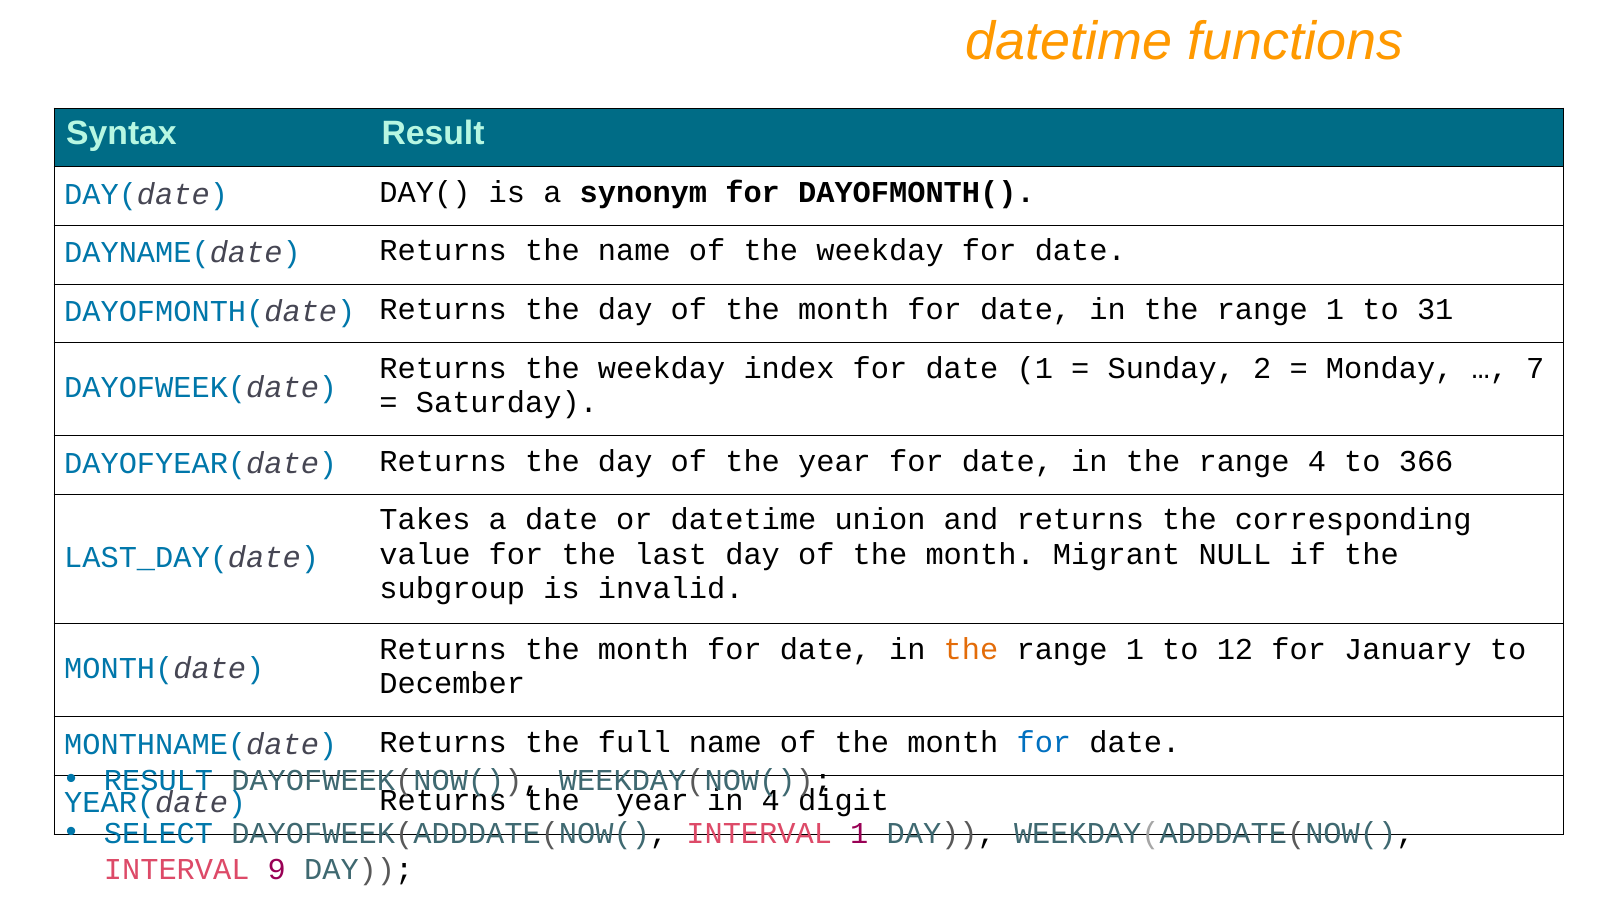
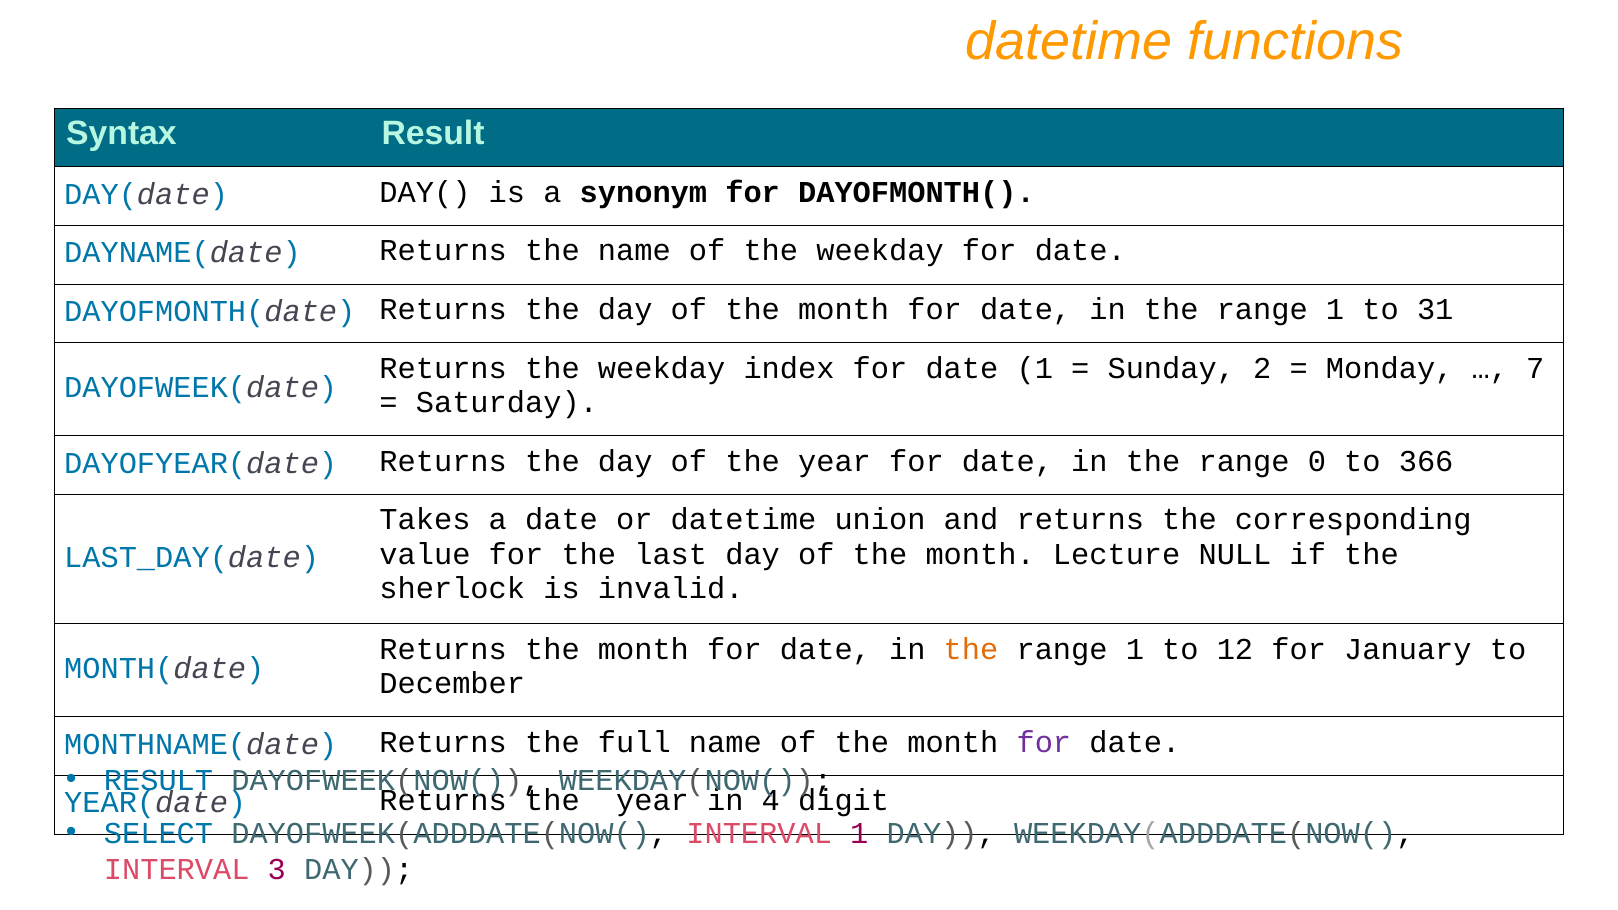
range 4: 4 -> 0
Migrant: Migrant -> Lecture
subgroup: subgroup -> sherlock
for at (1044, 742) colour: blue -> purple
9: 9 -> 3
